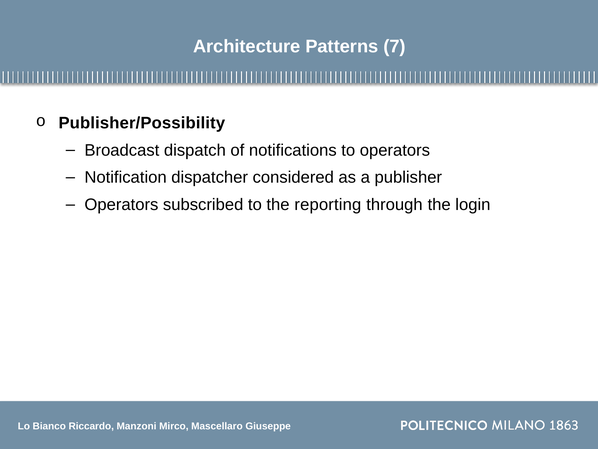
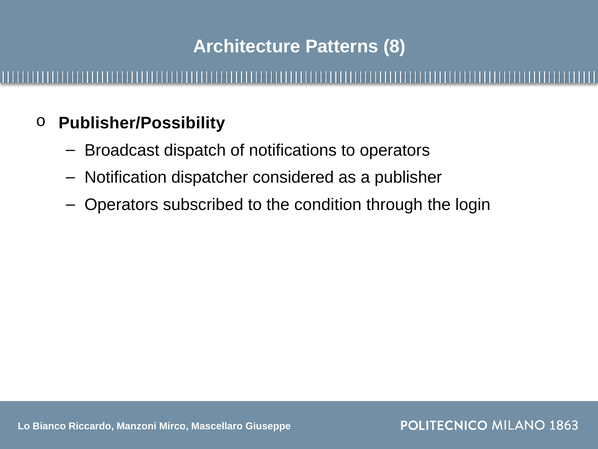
7: 7 -> 8
reporting: reporting -> condition
